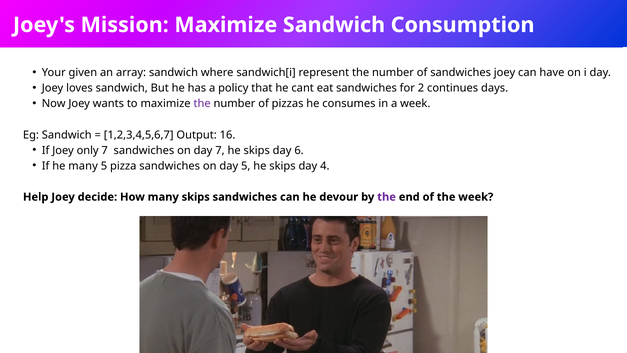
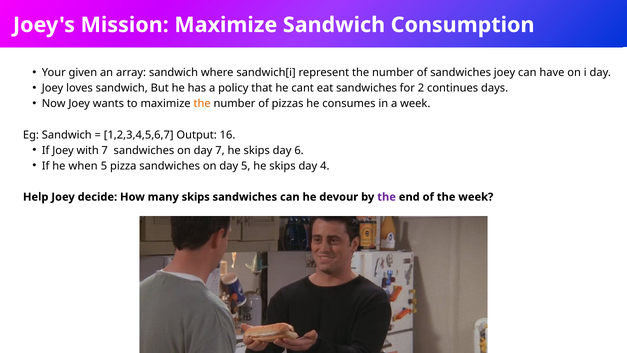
the at (202, 104) colour: purple -> orange
only: only -> with
he many: many -> when
